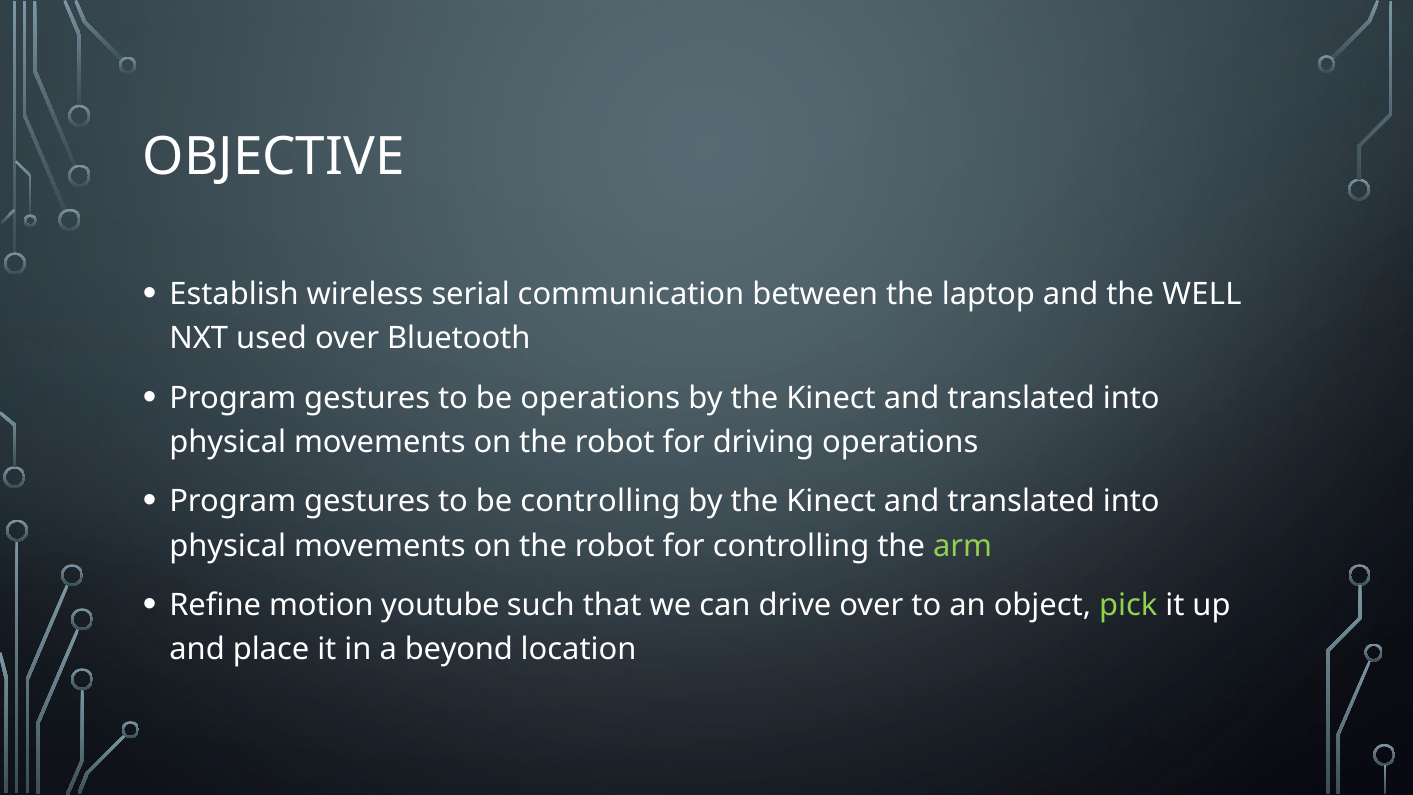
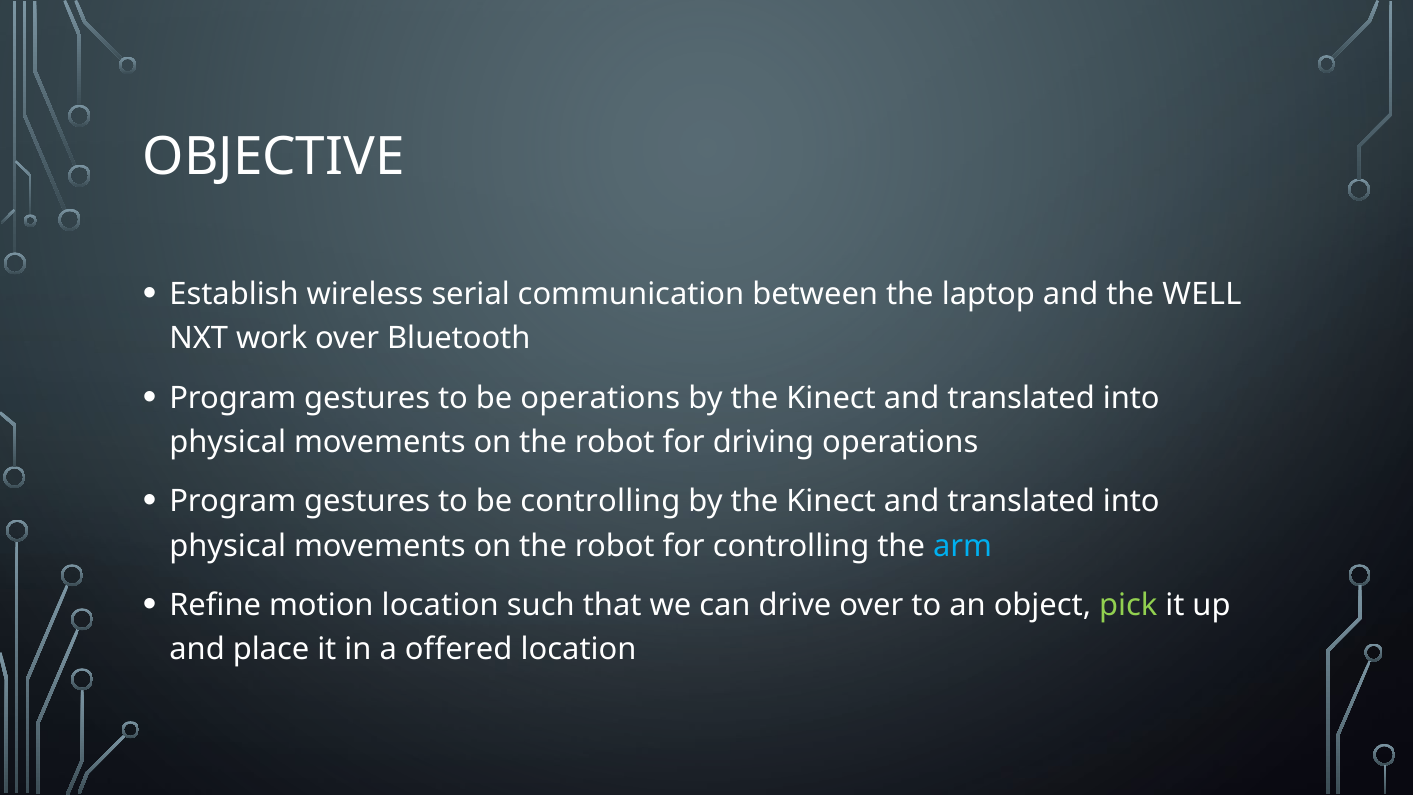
used: used -> work
arm colour: light green -> light blue
motion youtube: youtube -> location
beyond: beyond -> offered
